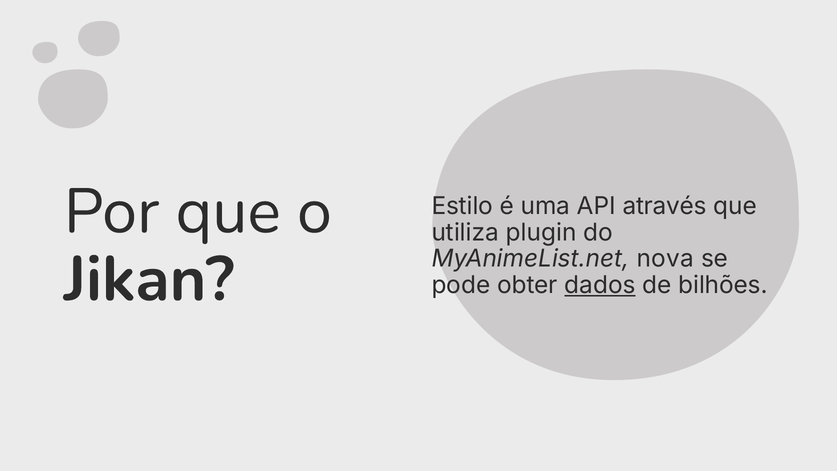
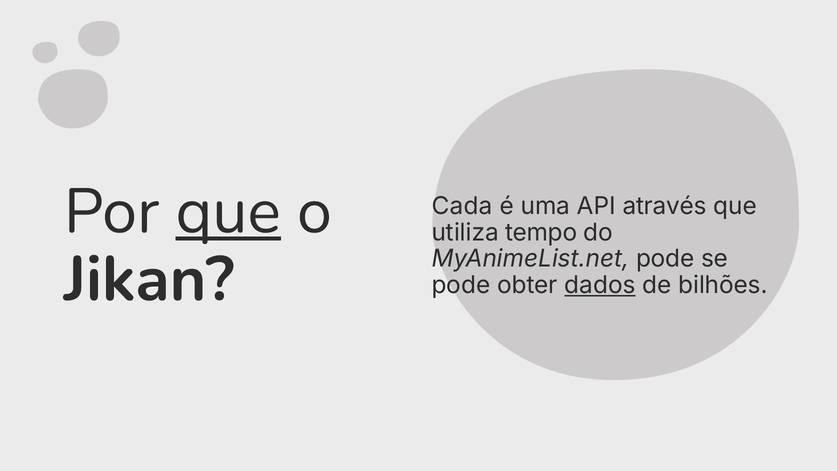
que at (228, 211) underline: none -> present
Estilo: Estilo -> Cada
plugin: plugin -> tempo
MyAnimeList.net nova: nova -> pode
